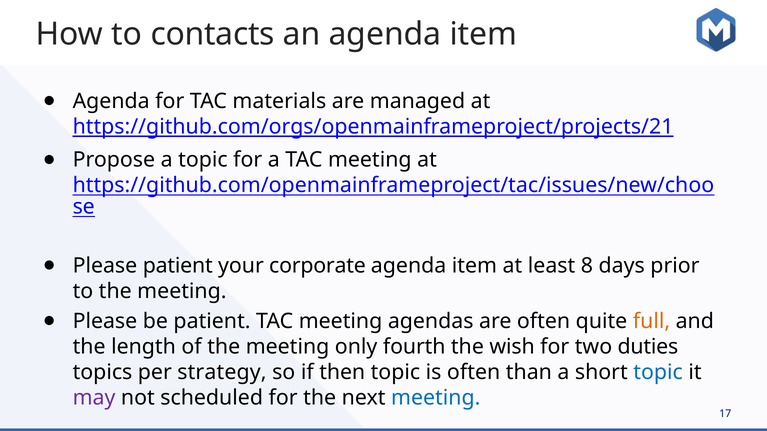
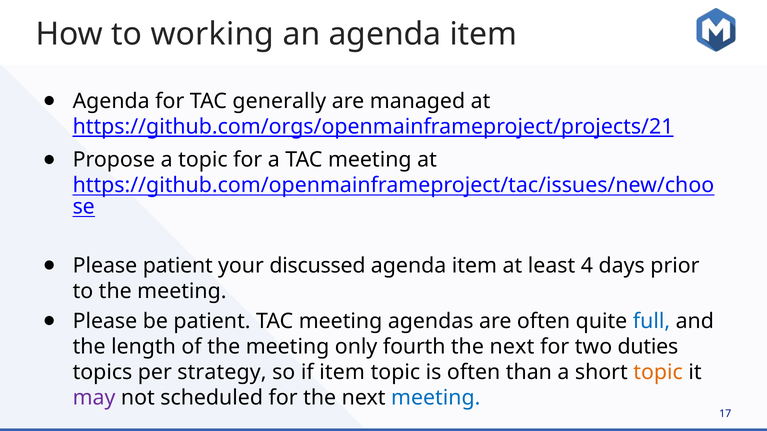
contacts: contacts -> working
materials: materials -> generally
corporate: corporate -> discussed
8: 8 -> 4
full colour: orange -> blue
wish at (512, 347): wish -> next
if then: then -> item
topic at (658, 373) colour: blue -> orange
